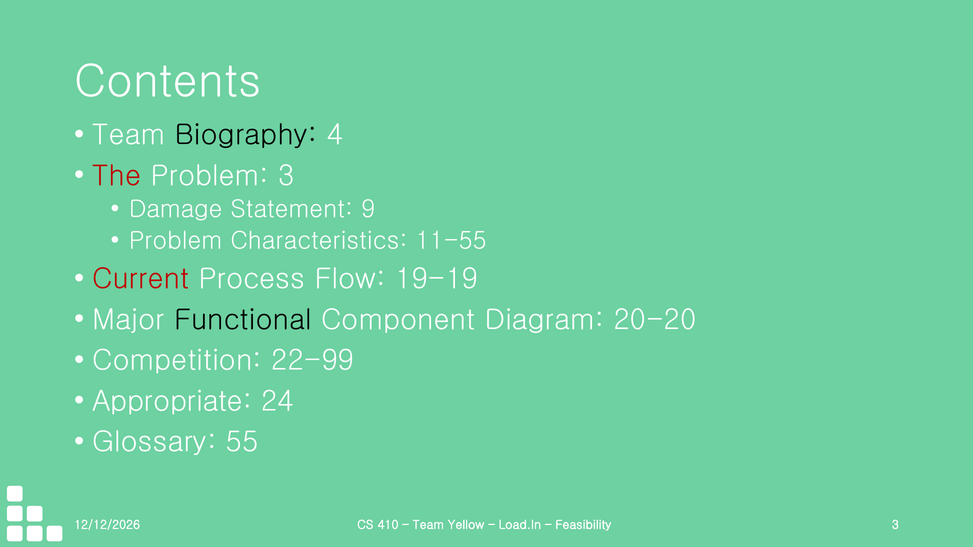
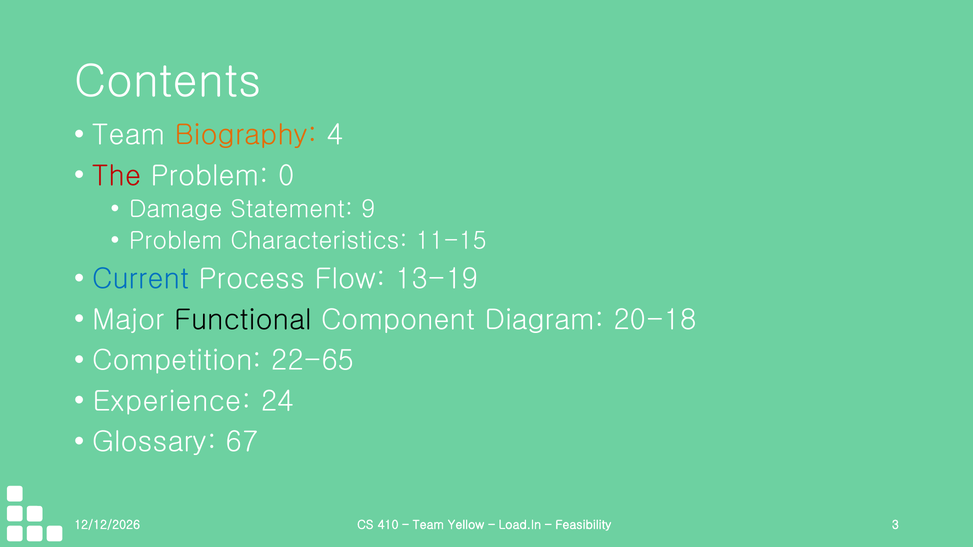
Biography colour: black -> orange
Problem 3: 3 -> 0
11-55: 11-55 -> 11-15
Current colour: red -> blue
19-19: 19-19 -> 13-19
20-20: 20-20 -> 20-18
22-99: 22-99 -> 22-65
Appropriate: Appropriate -> Experience
55: 55 -> 67
